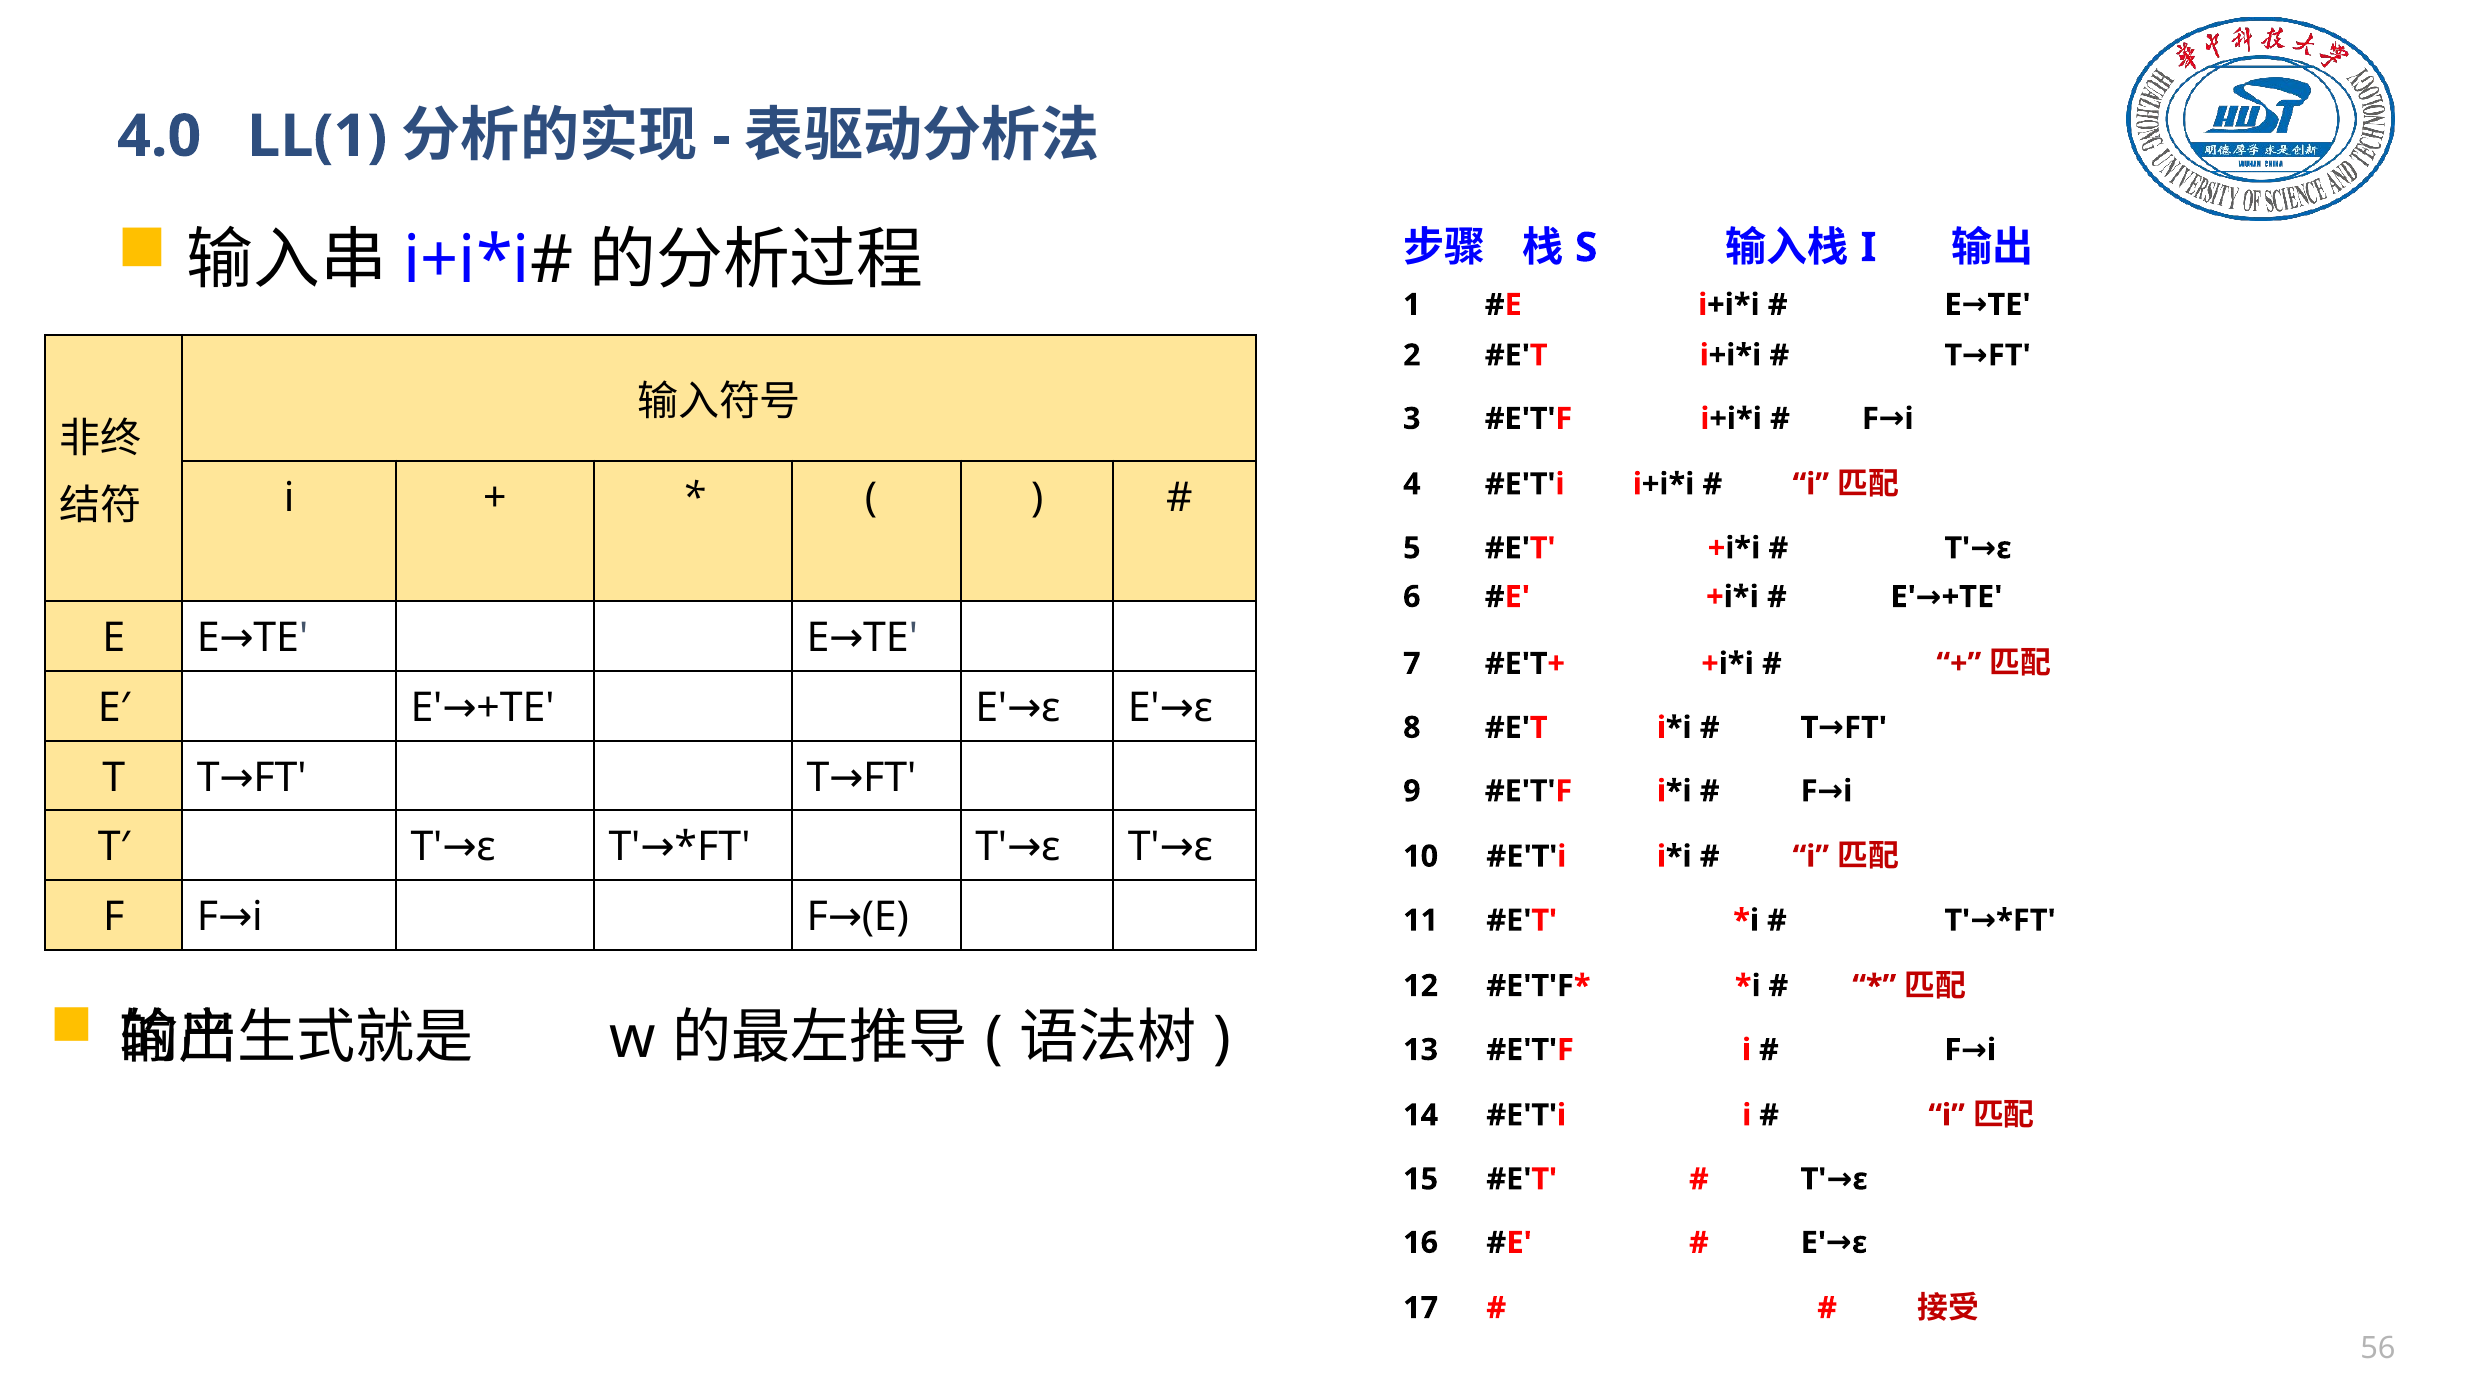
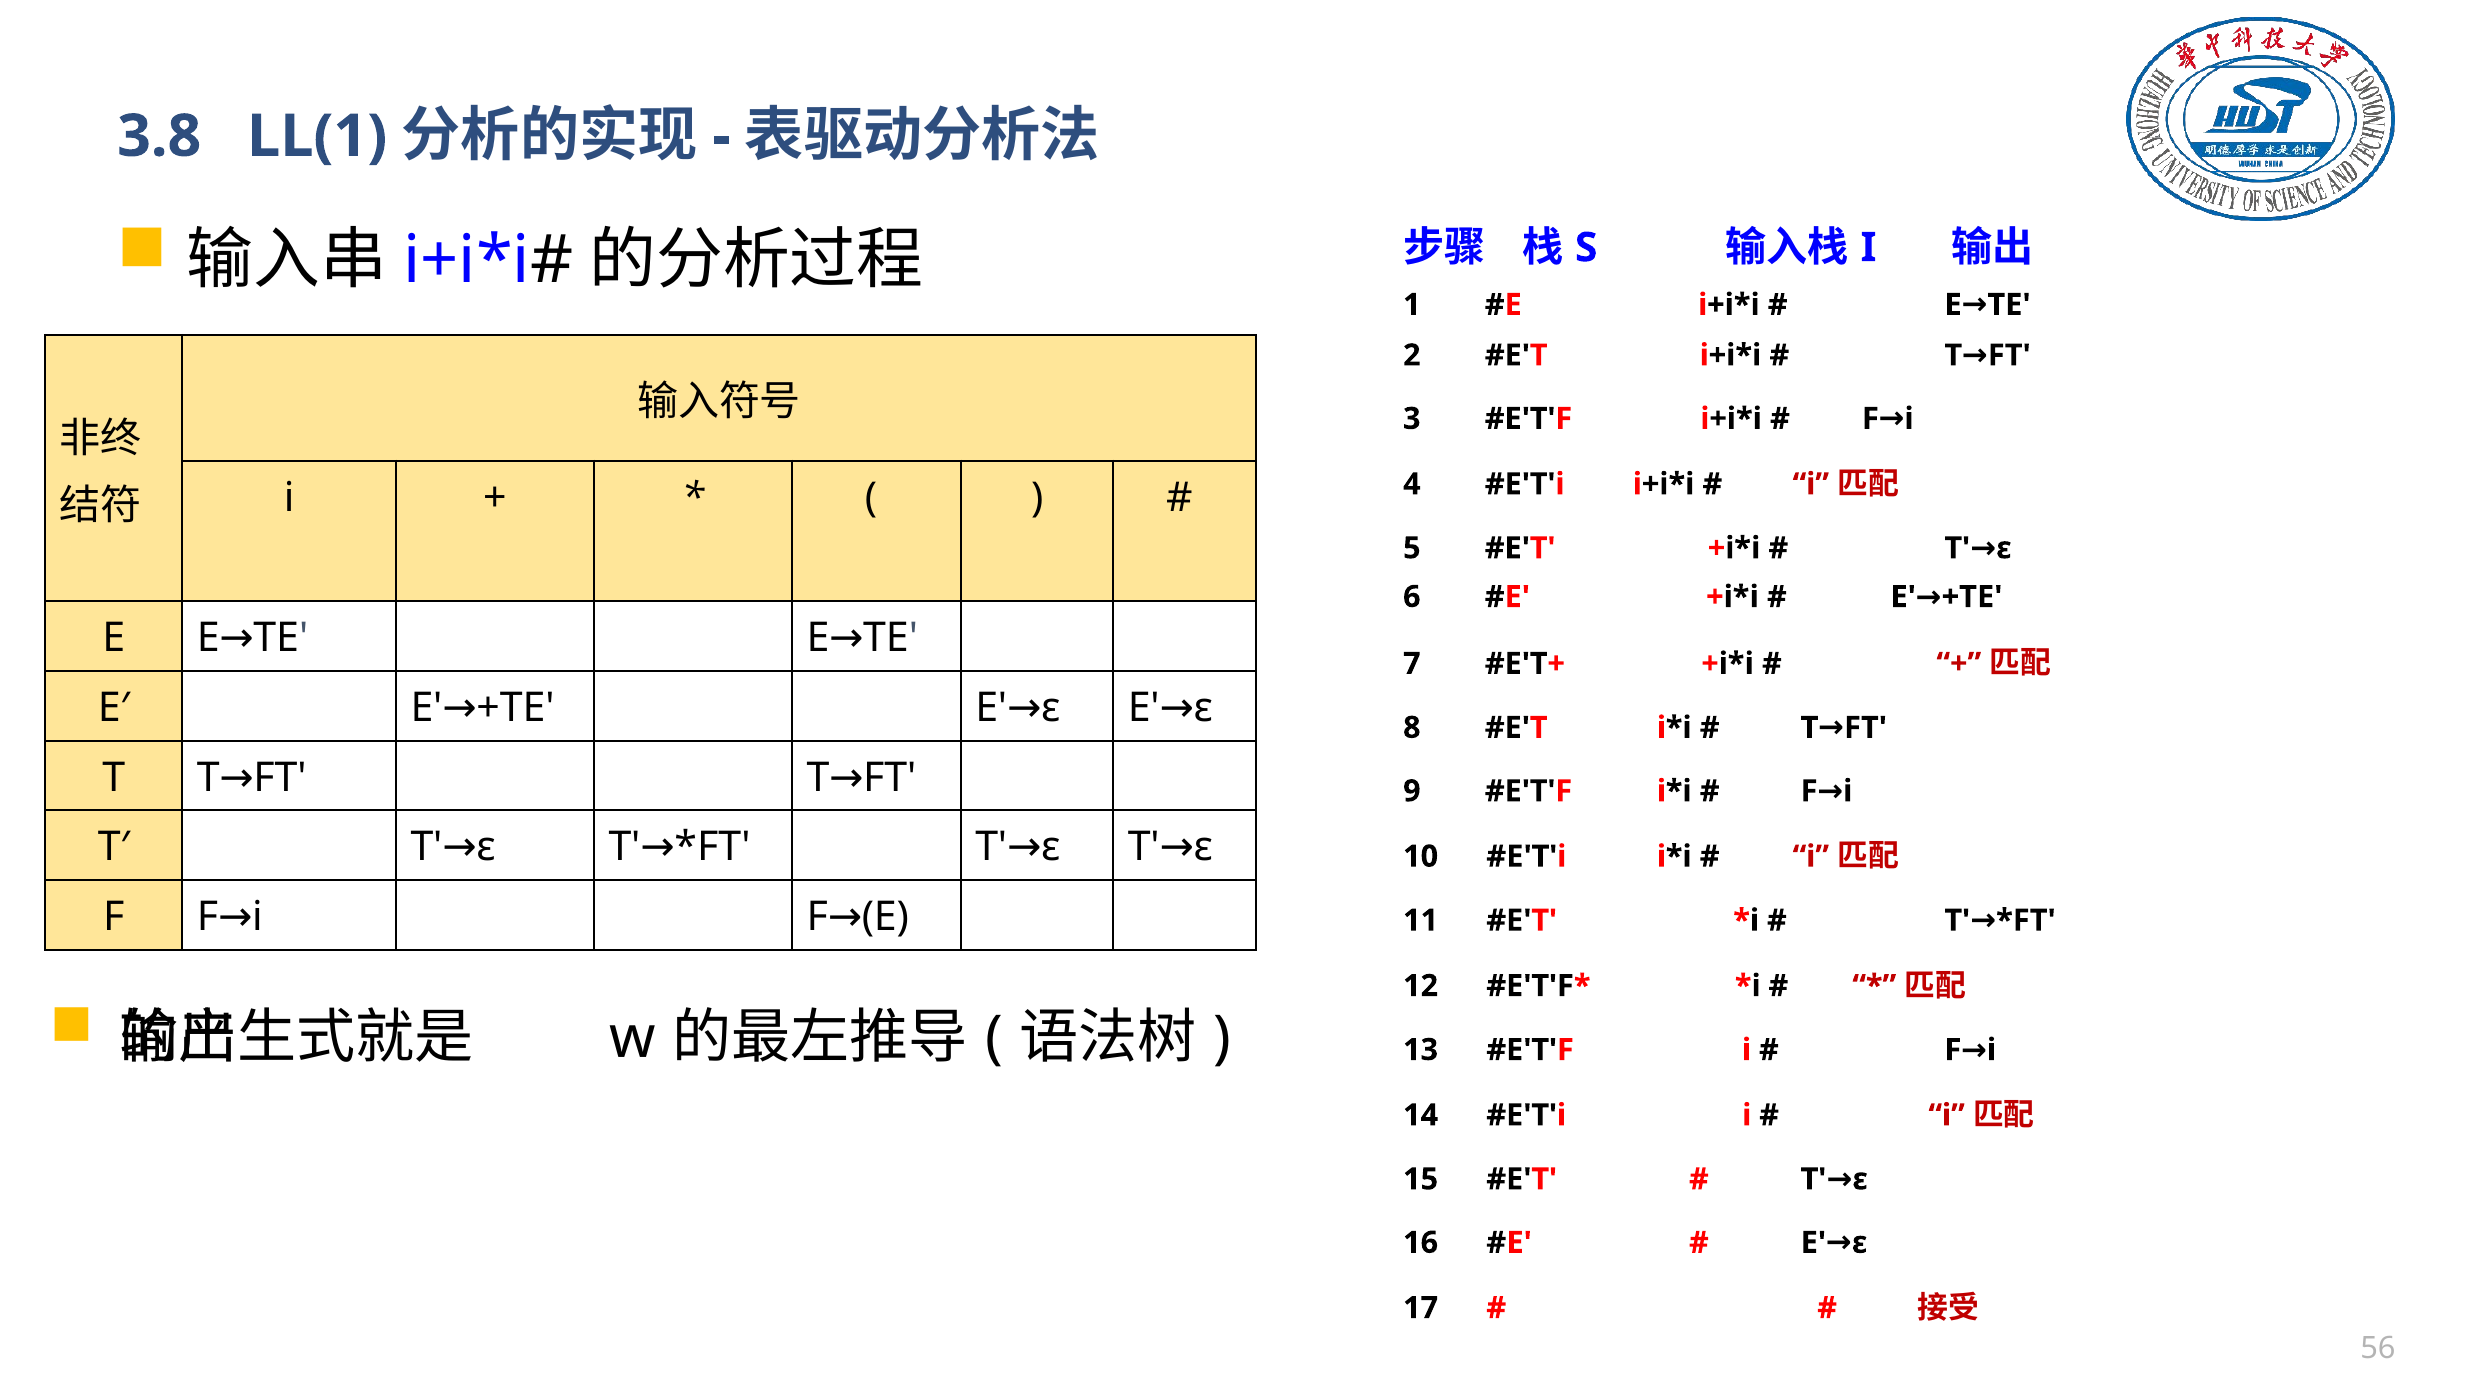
4.0: 4.0 -> 3.8
